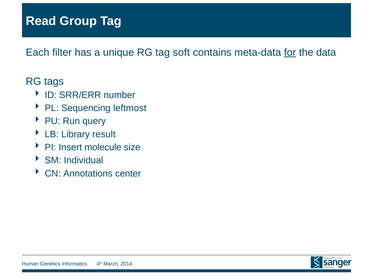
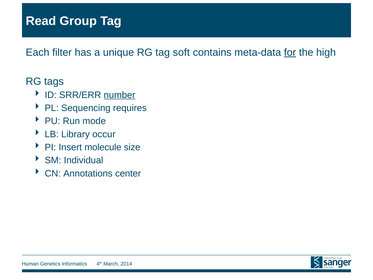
data: data -> high
number underline: none -> present
leftmost: leftmost -> requires
query: query -> mode
result: result -> occur
